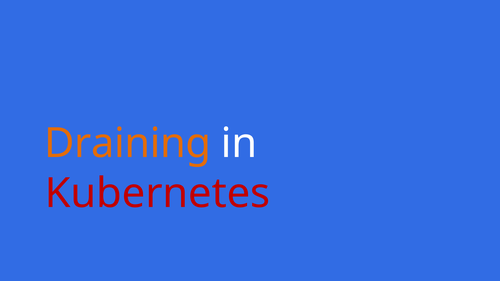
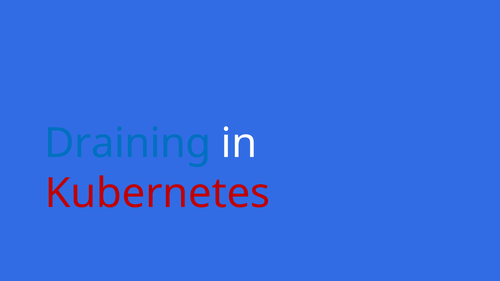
Draining colour: orange -> blue
